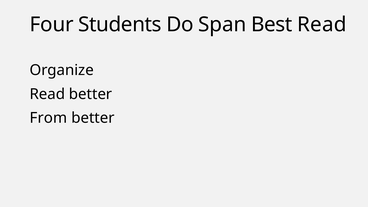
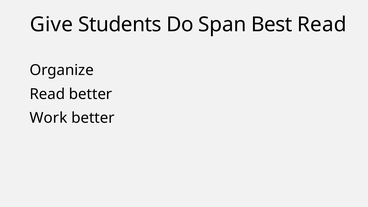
Four: Four -> Give
From: From -> Work
